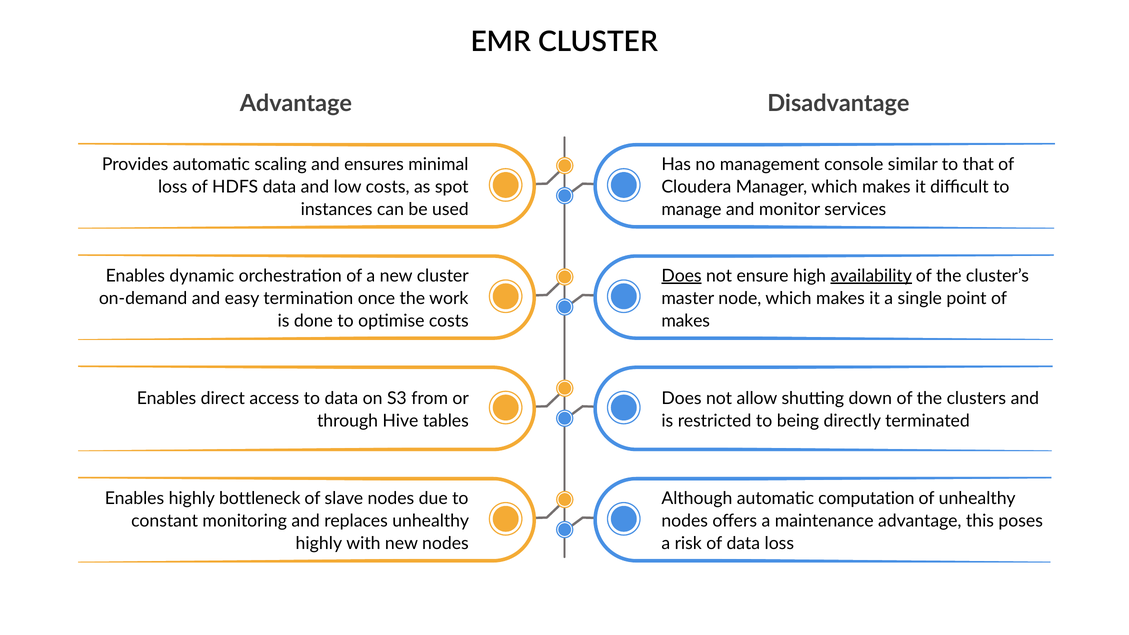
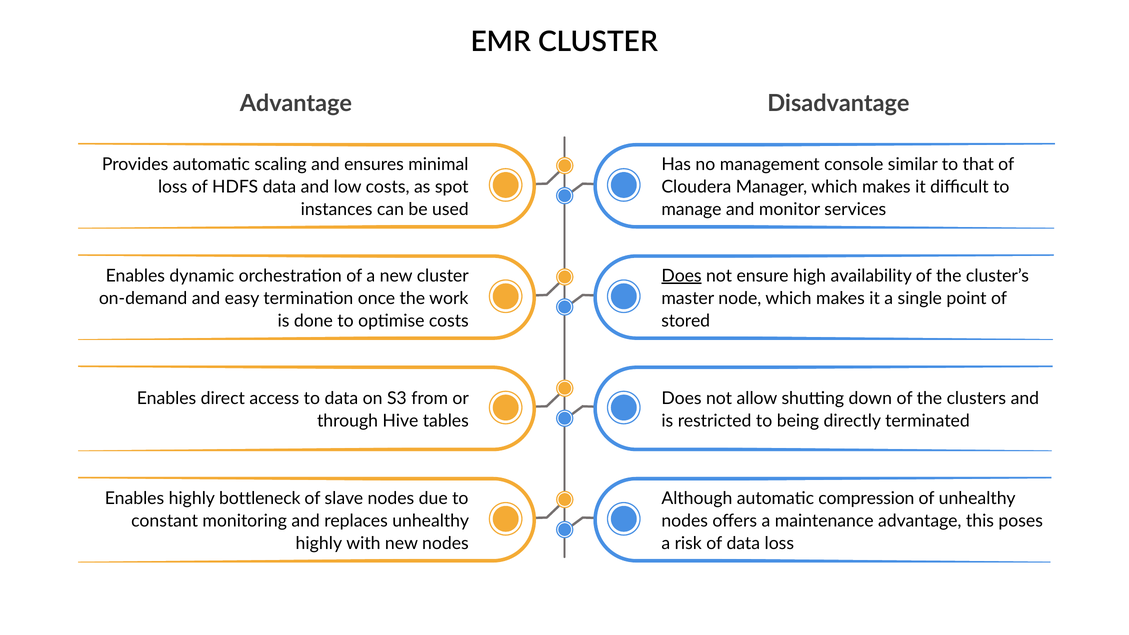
availability underline: present -> none
makes at (686, 321): makes -> stored
computation: computation -> compression
